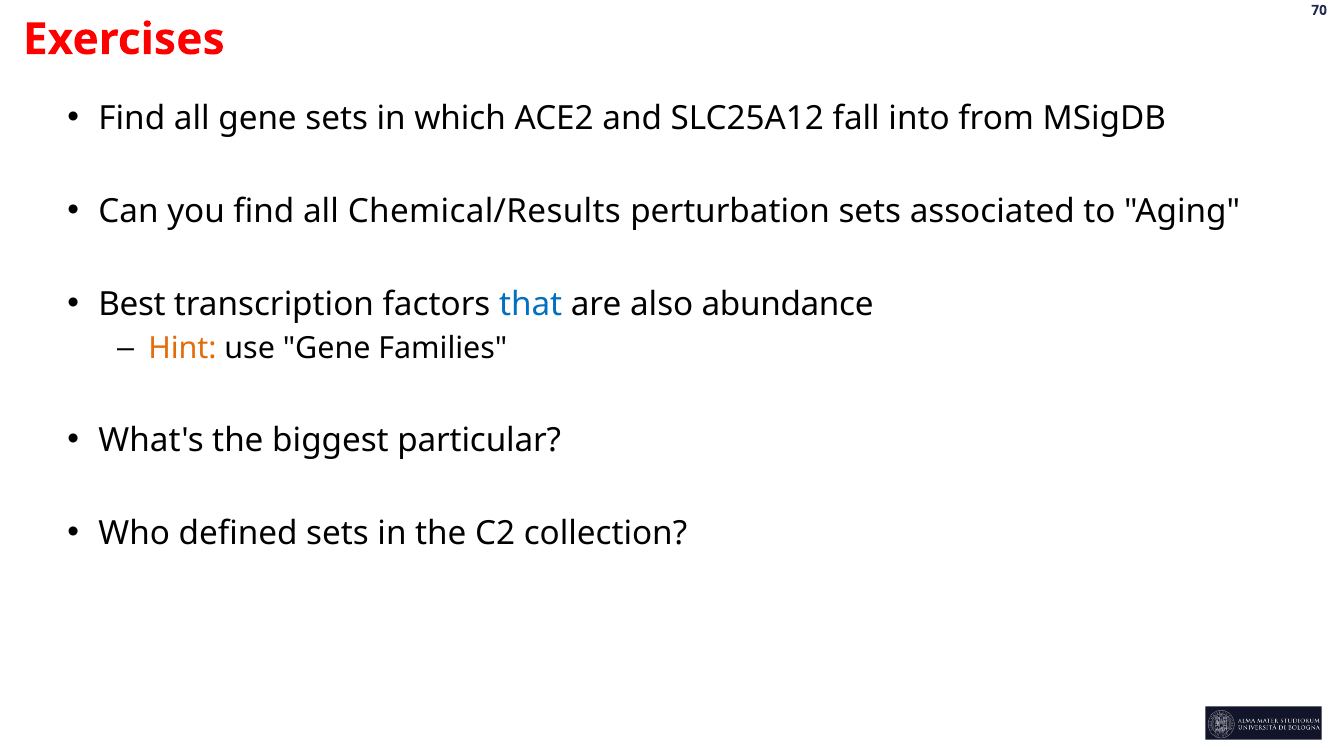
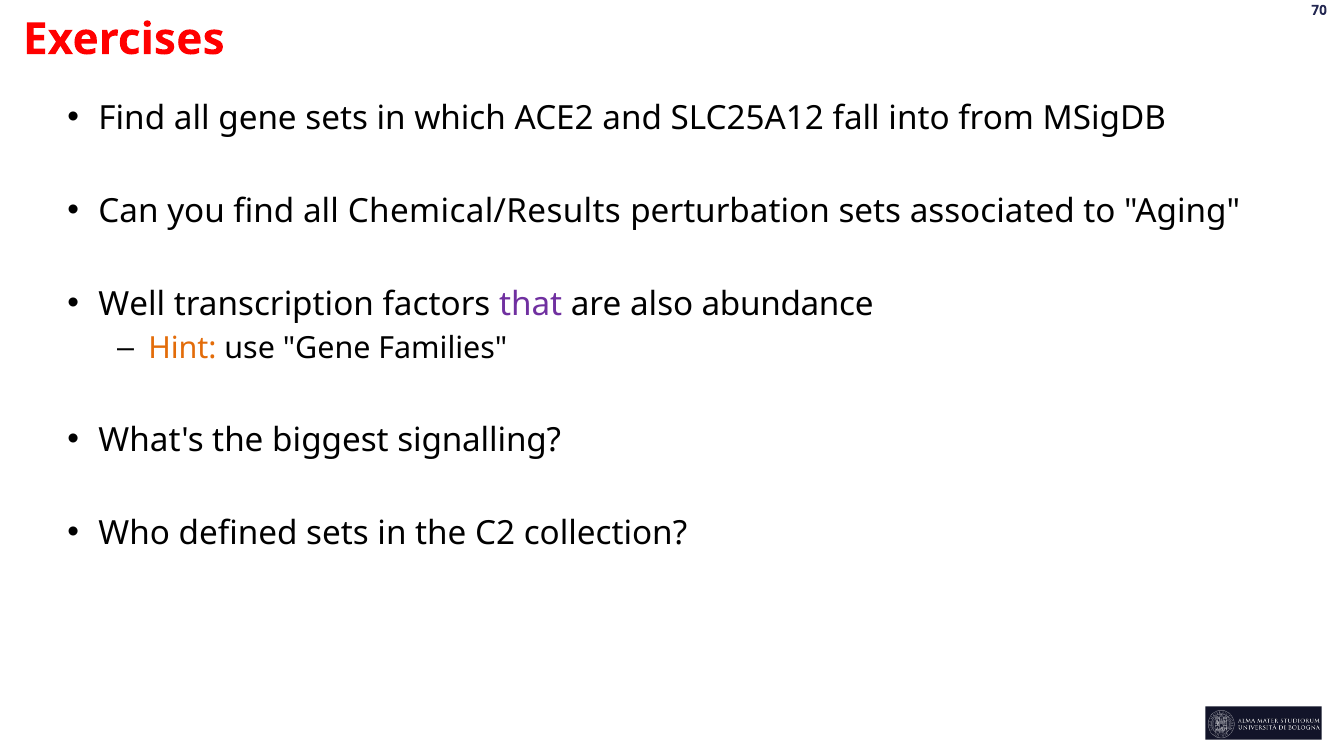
Best: Best -> Well
that colour: blue -> purple
particular: particular -> signalling
